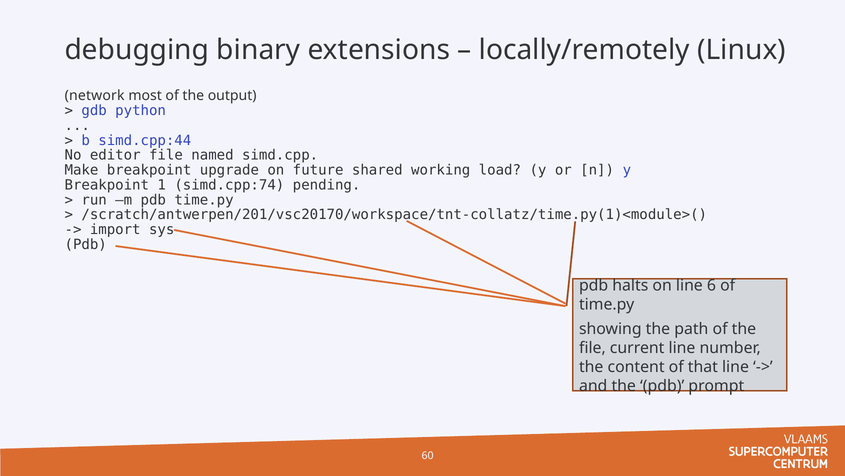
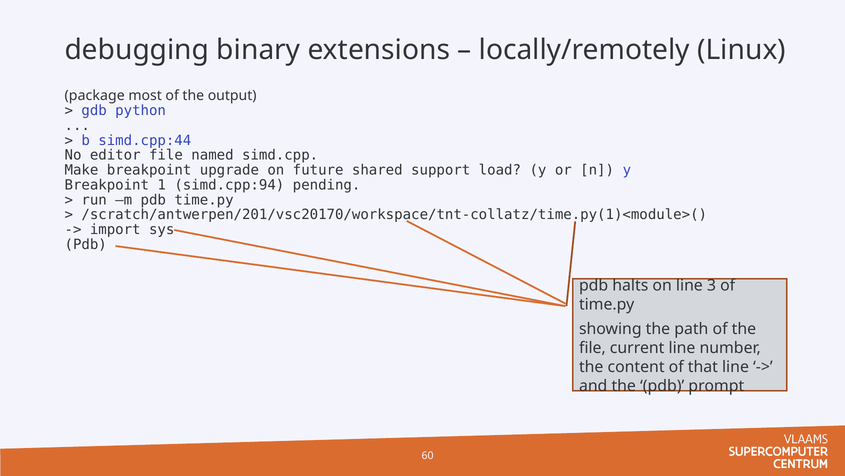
network: network -> package
working: working -> support
simd.cpp:74: simd.cpp:74 -> simd.cpp:94
6: 6 -> 3
